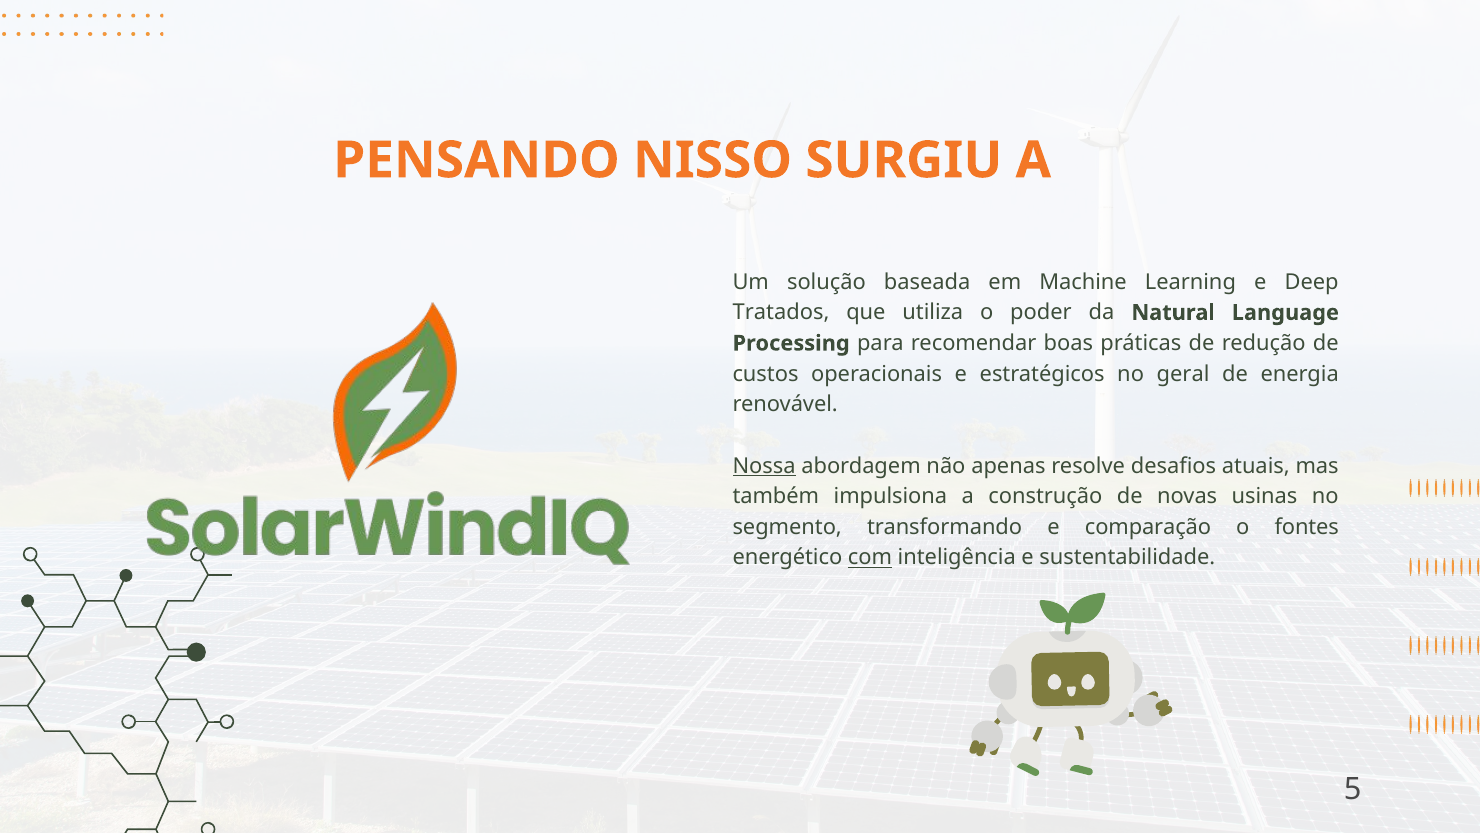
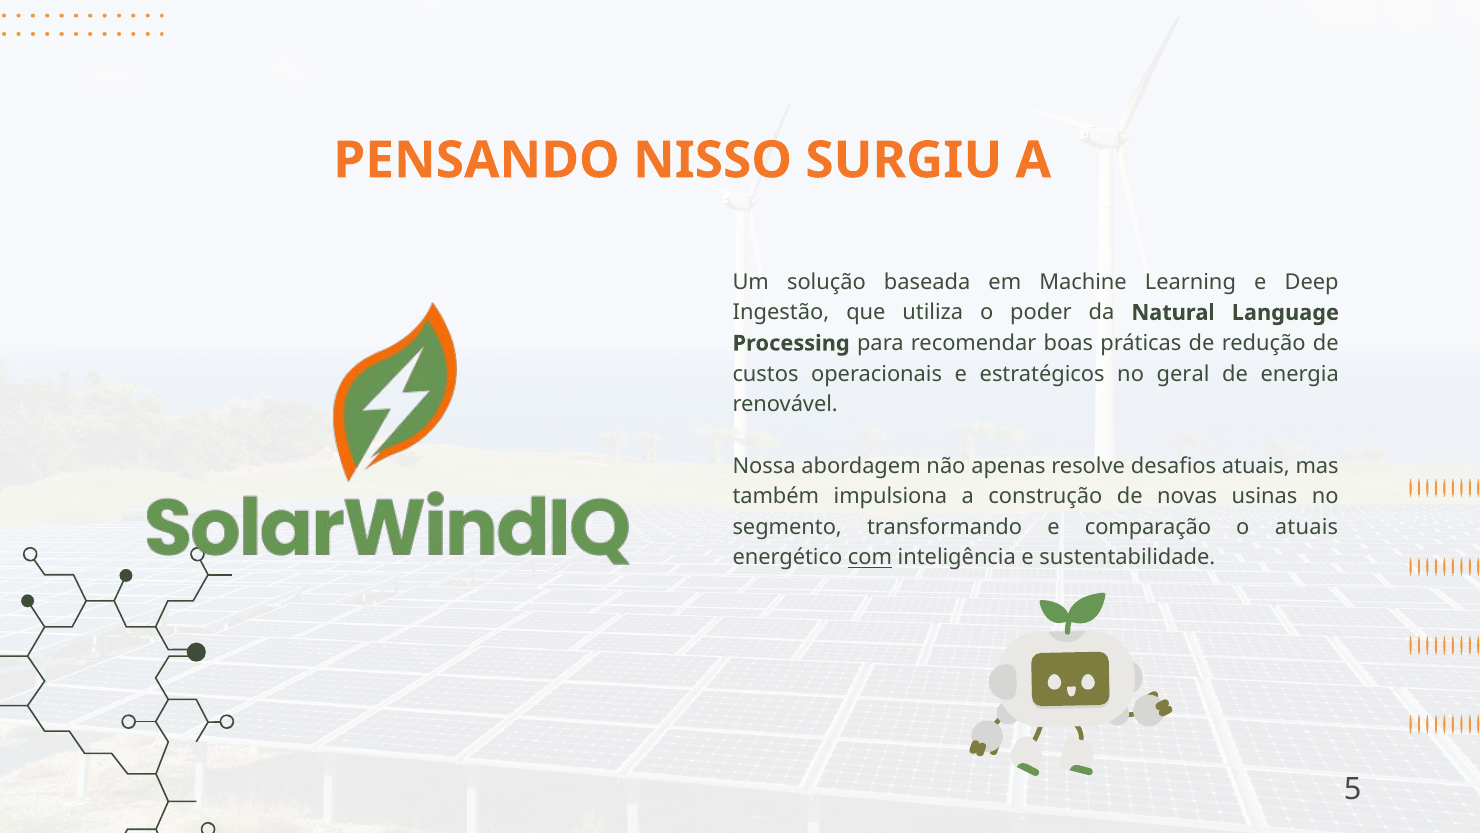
Tratados: Tratados -> Ingestão
Nossa underline: present -> none
o fontes: fontes -> atuais
